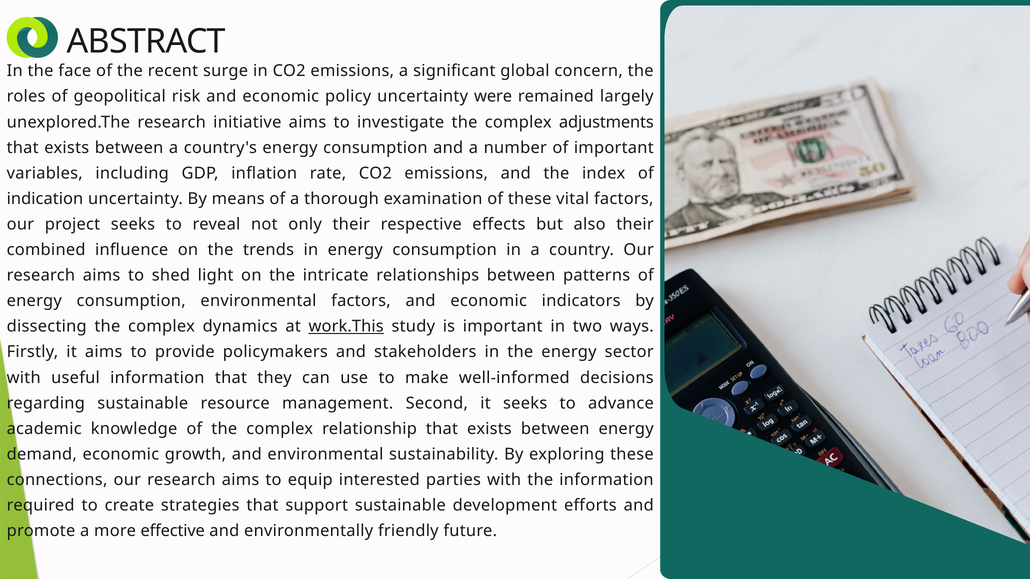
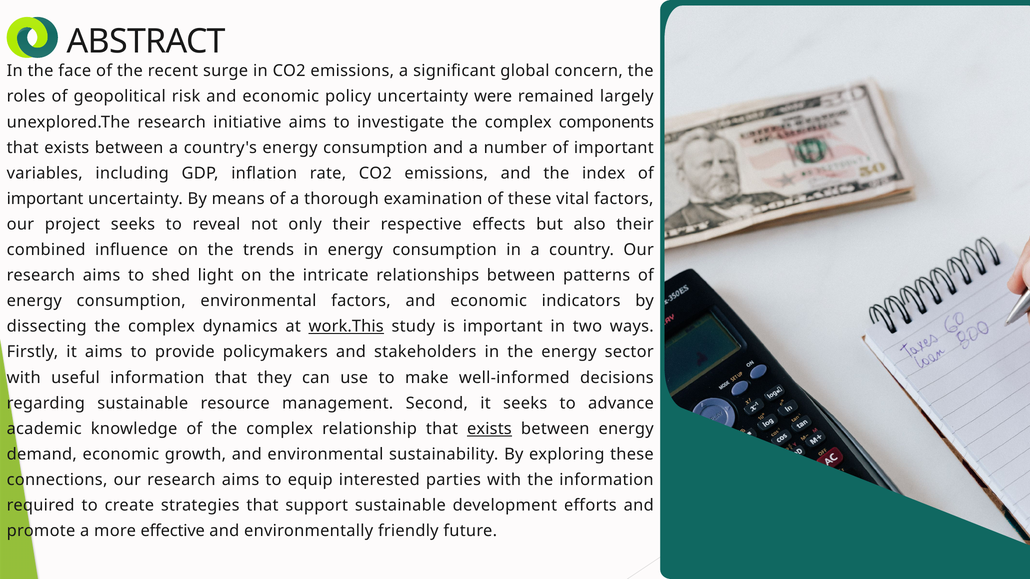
adjustments: adjustments -> components
indication at (45, 199): indication -> important
exists at (489, 429) underline: none -> present
